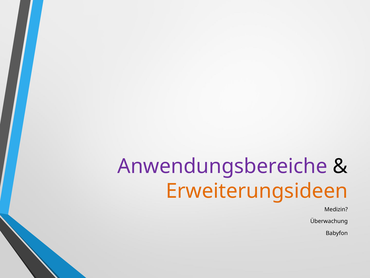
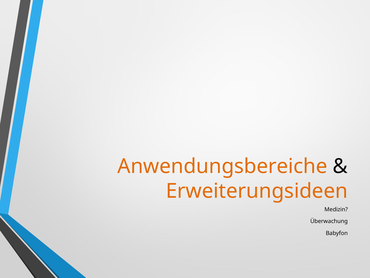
Anwendungsbereiche colour: purple -> orange
